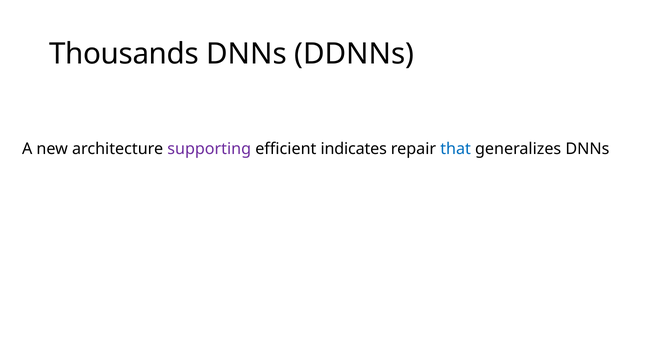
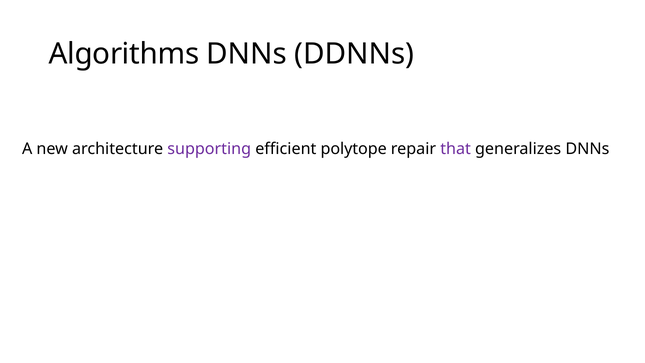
Thousands: Thousands -> Algorithms
indicates: indicates -> polytope
that colour: blue -> purple
